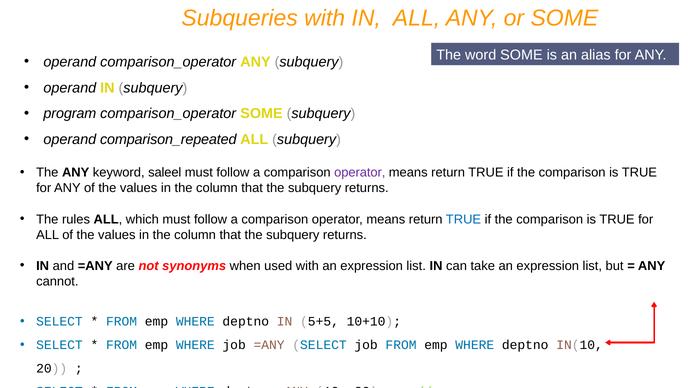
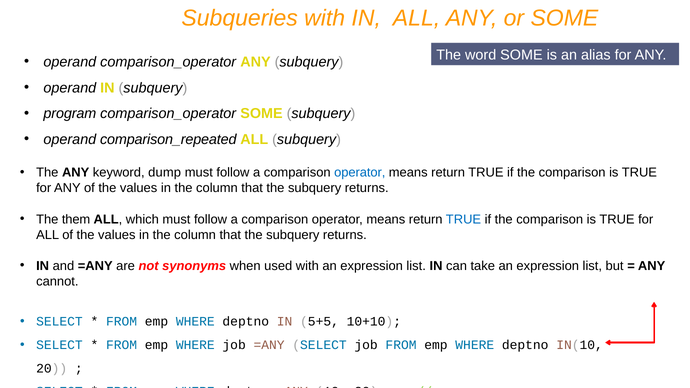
saleel: saleel -> dump
operator at (360, 173) colour: purple -> blue
rules: rules -> them
